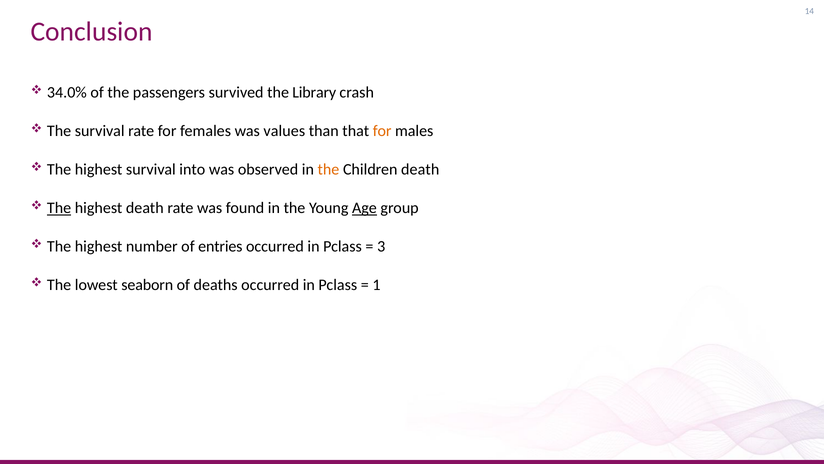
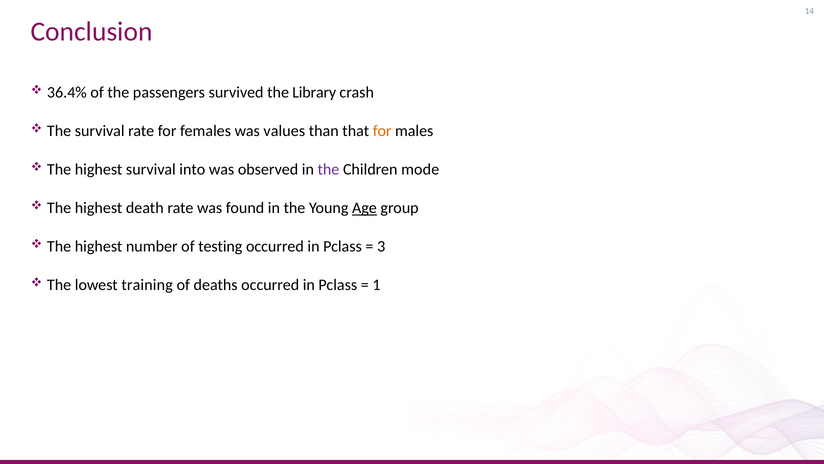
34.0%: 34.0% -> 36.4%
the at (328, 169) colour: orange -> purple
Children death: death -> mode
The at (59, 208) underline: present -> none
entries: entries -> testing
seaborn: seaborn -> training
